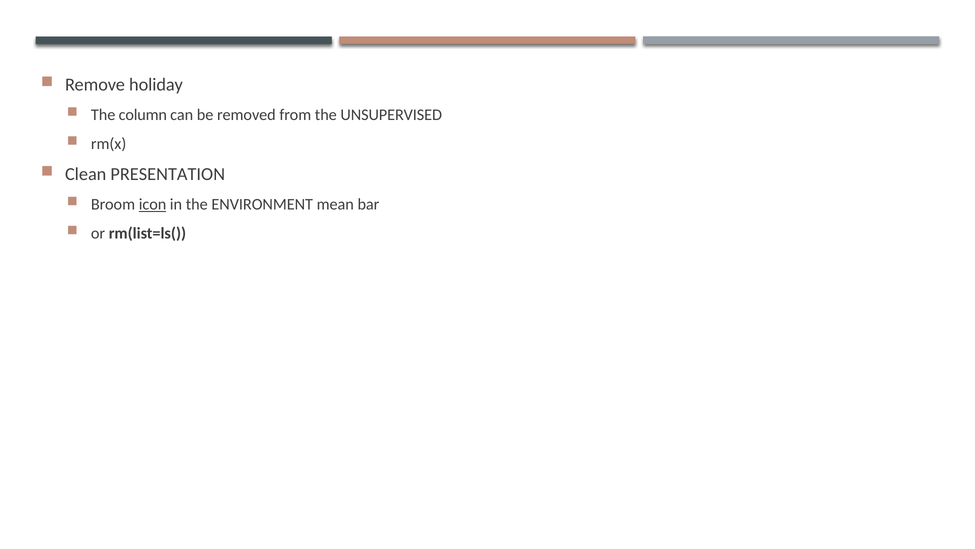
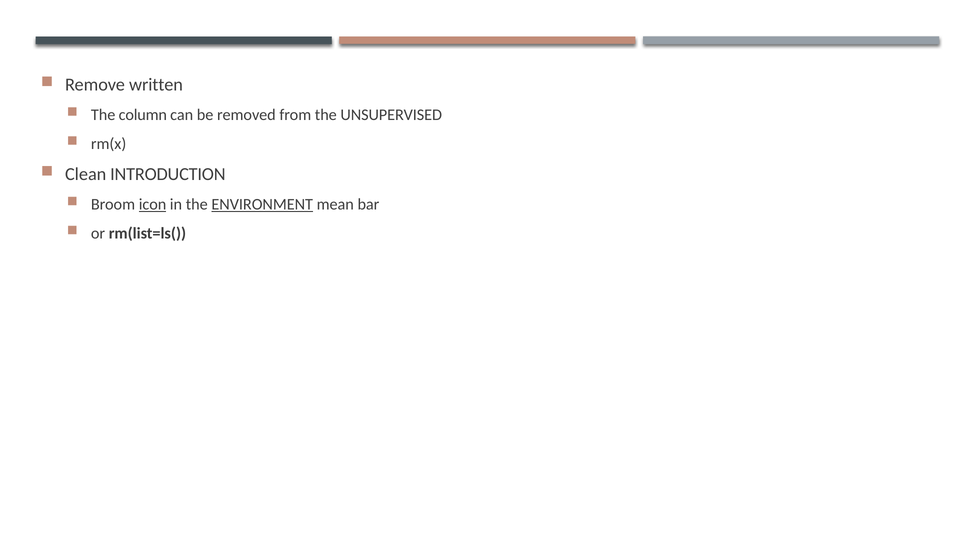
holiday: holiday -> written
PRESENTATION: PRESENTATION -> INTRODUCTION
ENVIRONMENT underline: none -> present
